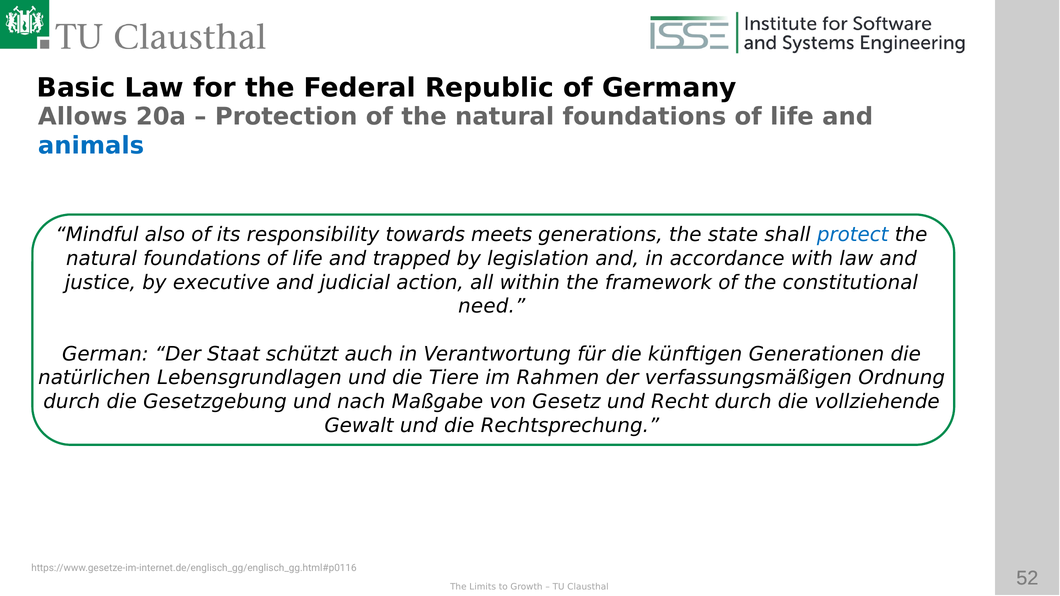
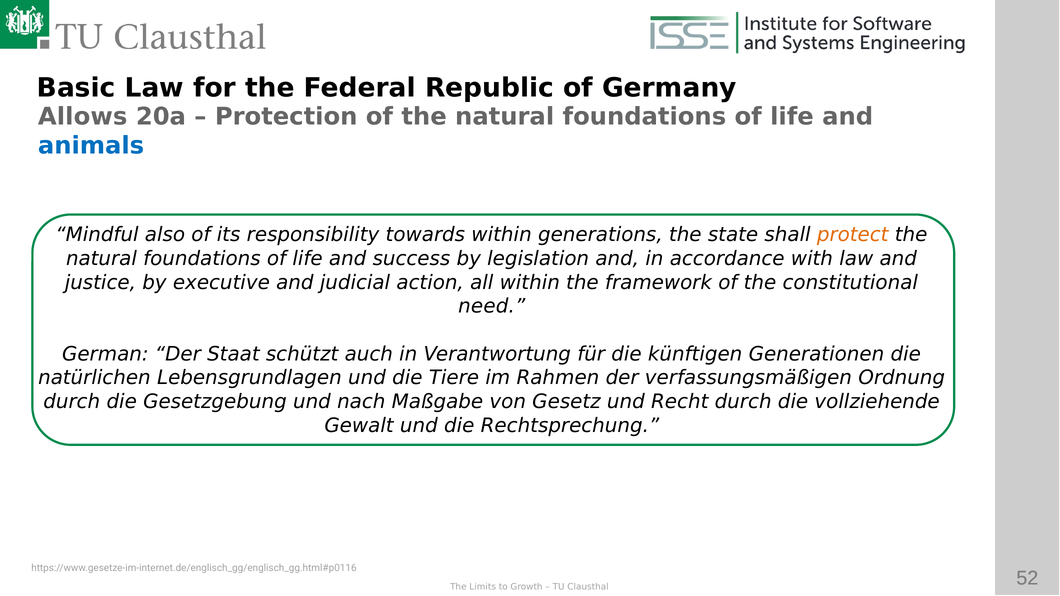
towards meets: meets -> within
protect colour: blue -> orange
trapped: trapped -> success
